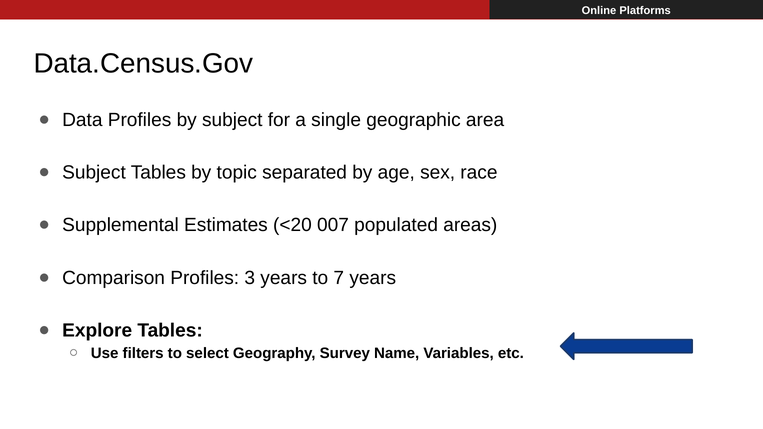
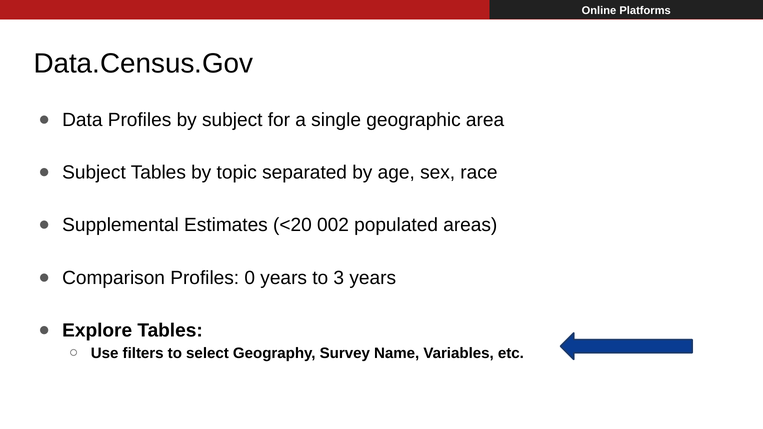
007: 007 -> 002
3: 3 -> 0
7: 7 -> 3
